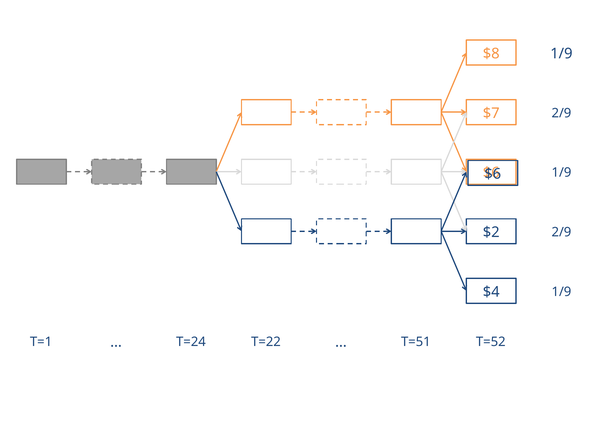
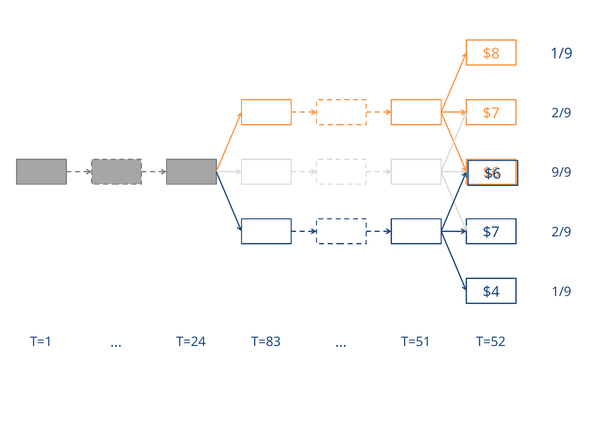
1/9 at (561, 172): 1/9 -> 9/9
$2 at (491, 232): $2 -> $7
T=22: T=22 -> T=83
